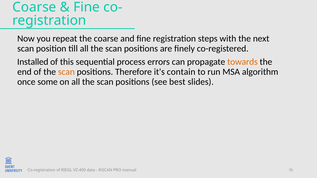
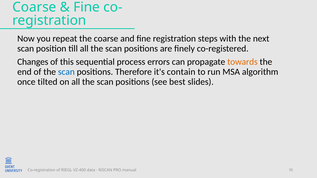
Installed: Installed -> Changes
scan at (66, 72) colour: orange -> blue
some: some -> tilted
